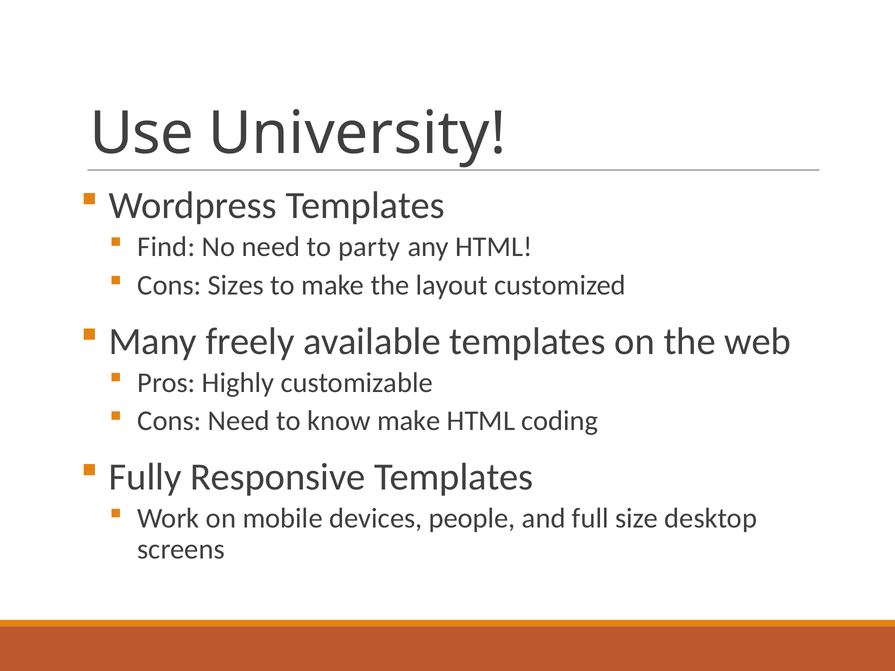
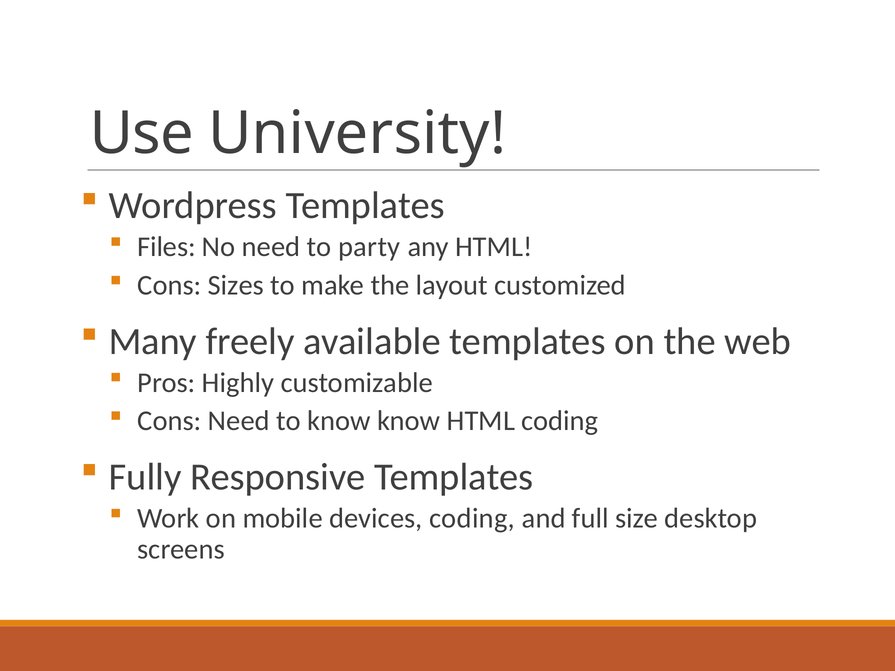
Find: Find -> Files
know make: make -> know
devices people: people -> coding
